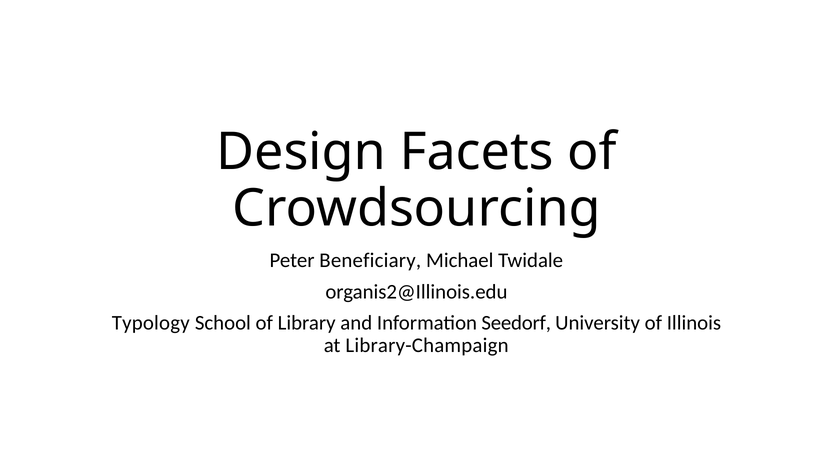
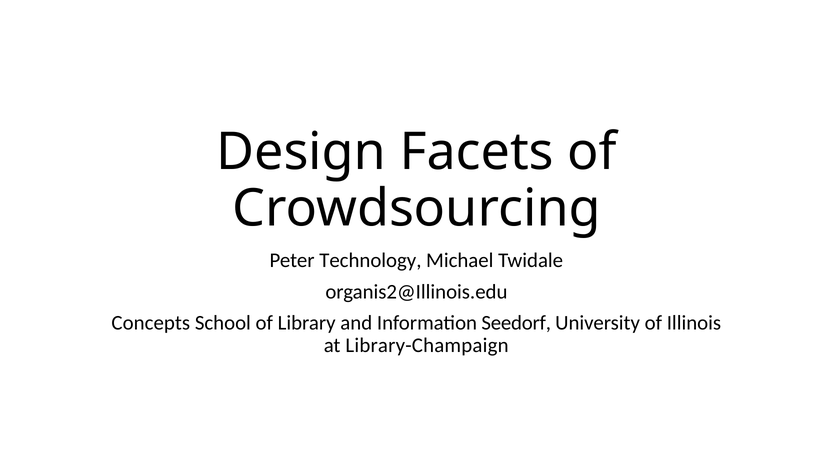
Beneficiary: Beneficiary -> Technology
Typology: Typology -> Concepts
